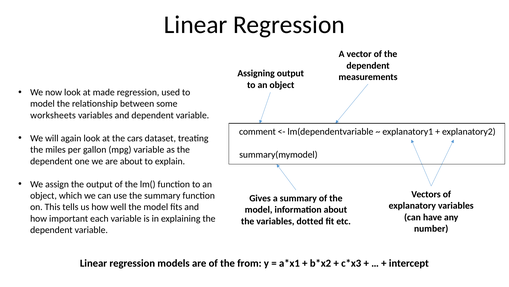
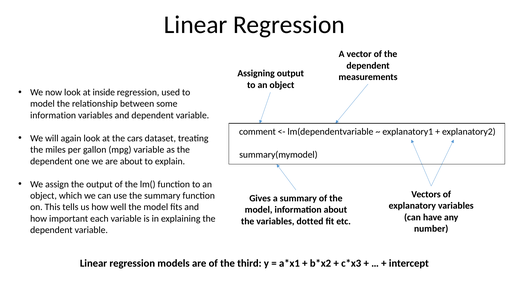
made: made -> inside
worksheets at (53, 115): worksheets -> information
from: from -> third
